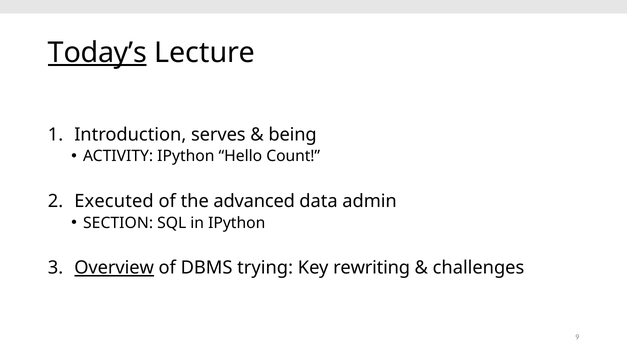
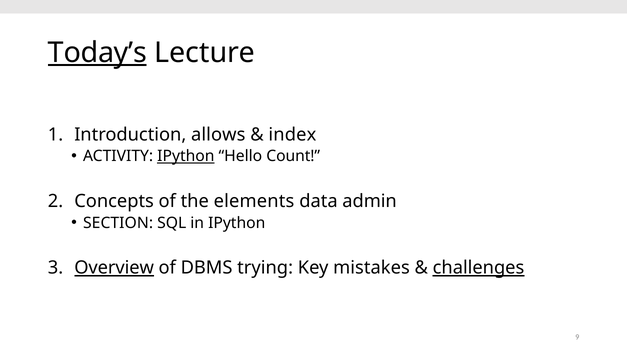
serves: serves -> allows
being: being -> index
IPython at (186, 156) underline: none -> present
Executed: Executed -> Concepts
advanced: advanced -> elements
rewriting: rewriting -> mistakes
challenges underline: none -> present
